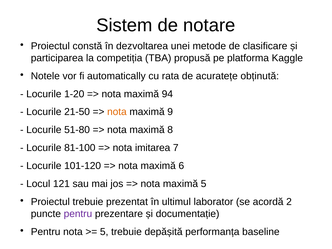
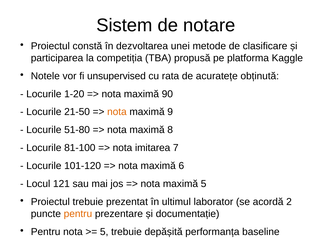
automatically: automatically -> unsupervised
94: 94 -> 90
pentru at (78, 214) colour: purple -> orange
